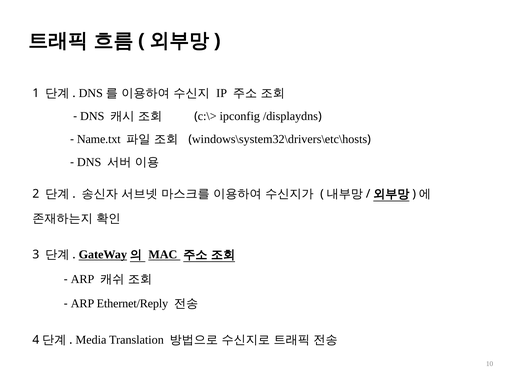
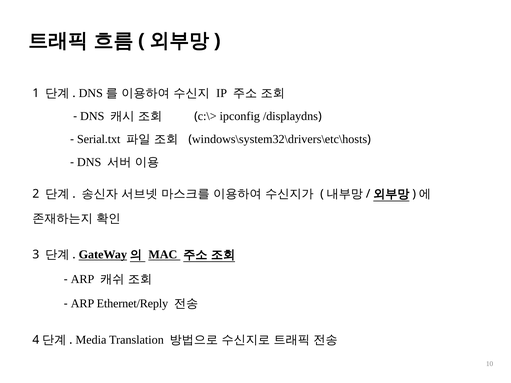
Name.txt: Name.txt -> Serial.txt
